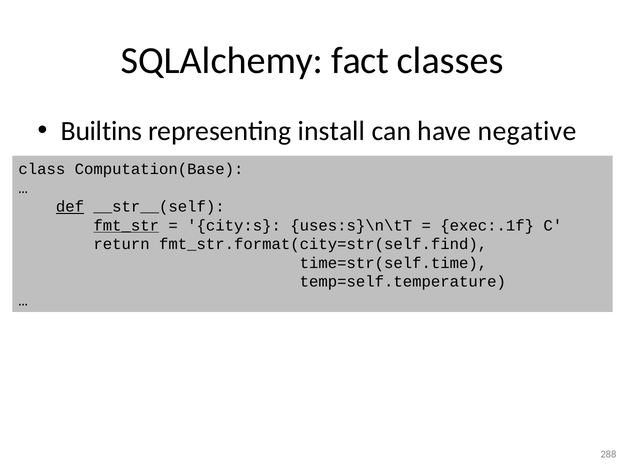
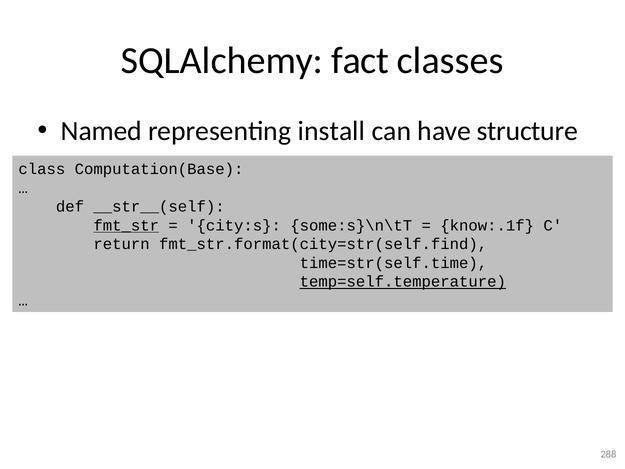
Builtins: Builtins -> Named
negative: negative -> structure
def underline: present -> none
uses:s}\n\tT: uses:s}\n\tT -> some:s}\n\tT
exec:.1f: exec:.1f -> know:.1f
temp=self.temperature underline: none -> present
